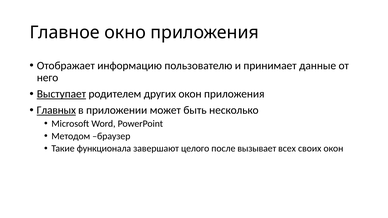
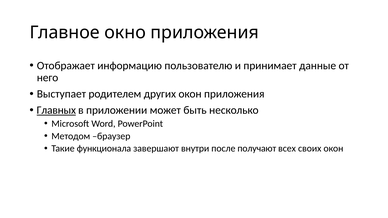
Выступает underline: present -> none
целого: целого -> внутри
вызывает: вызывает -> получают
